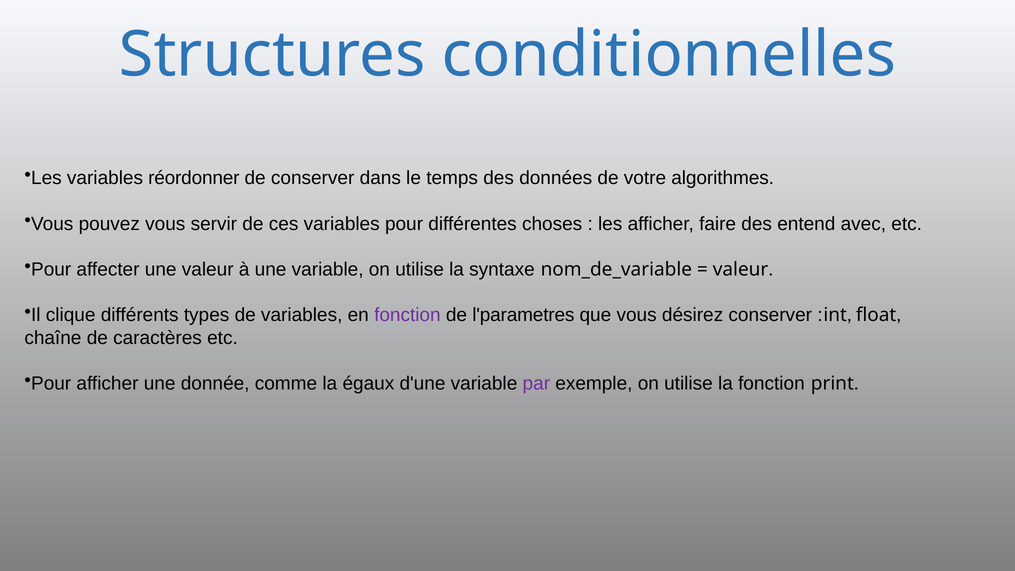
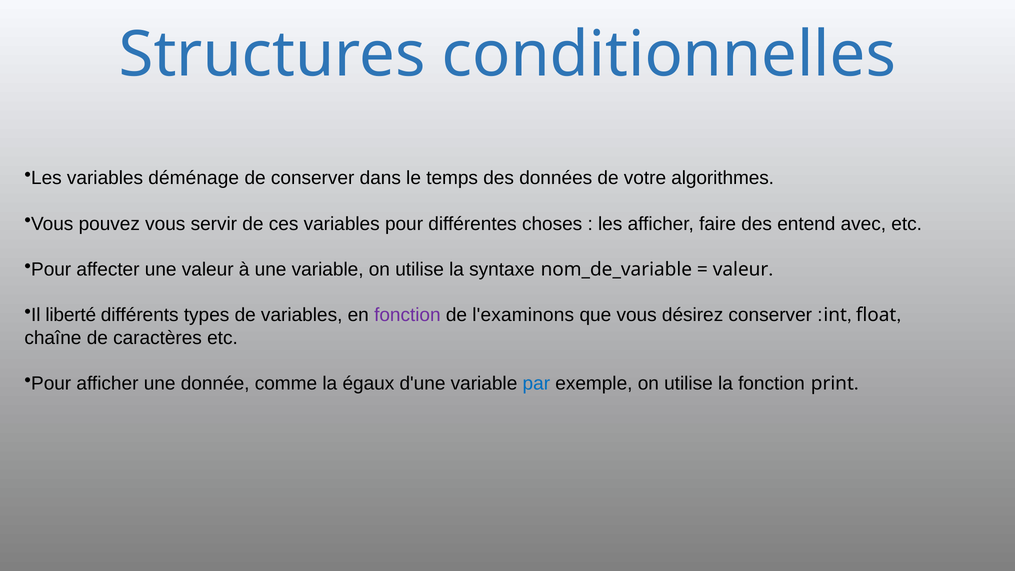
réordonner: réordonner -> déménage
clique: clique -> liberté
l'parametres: l'parametres -> l'examinons
par colour: purple -> blue
